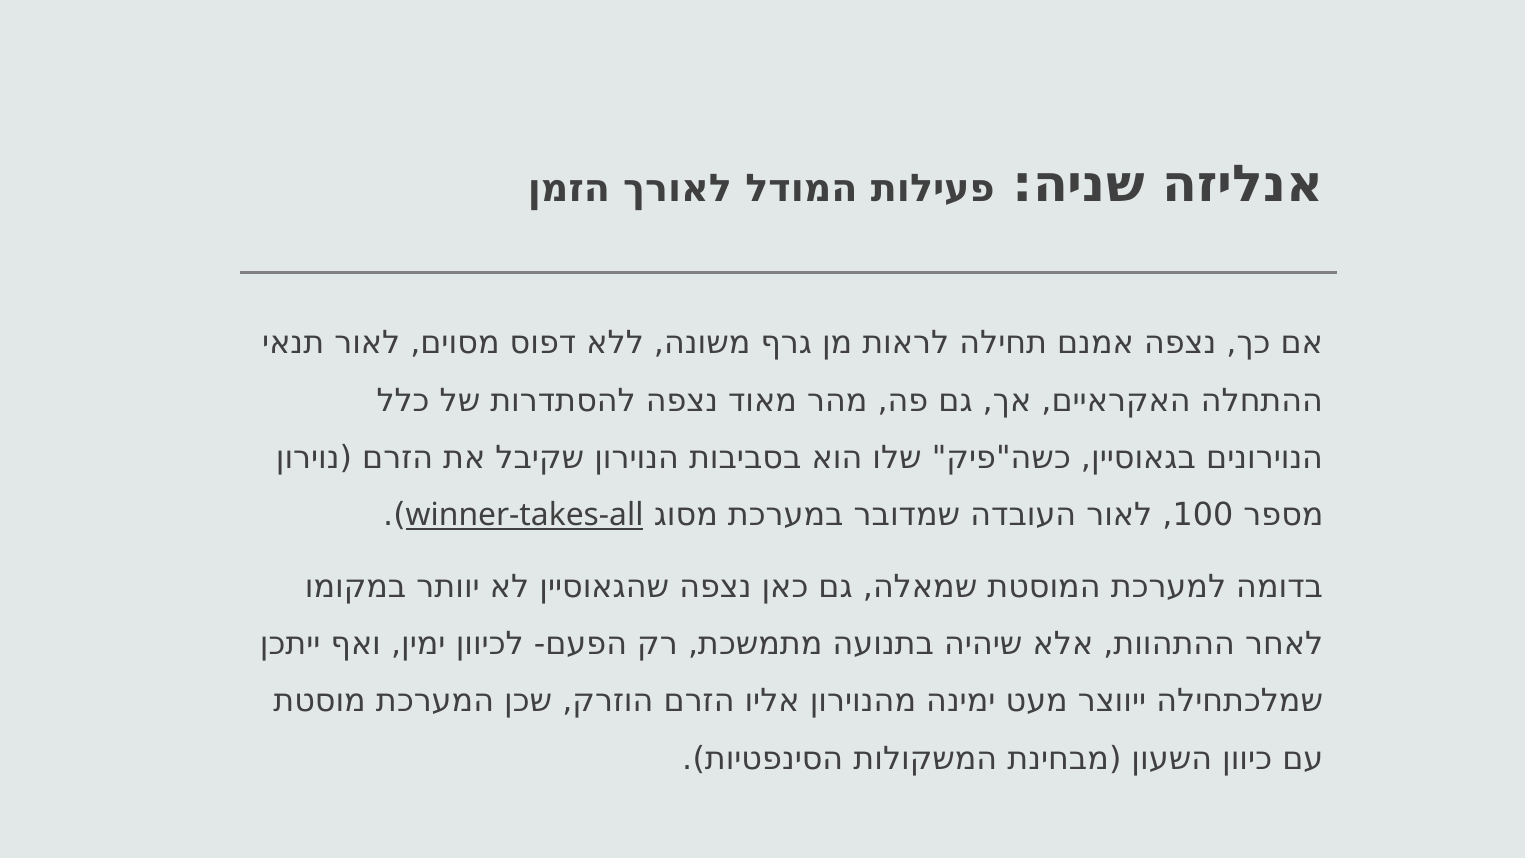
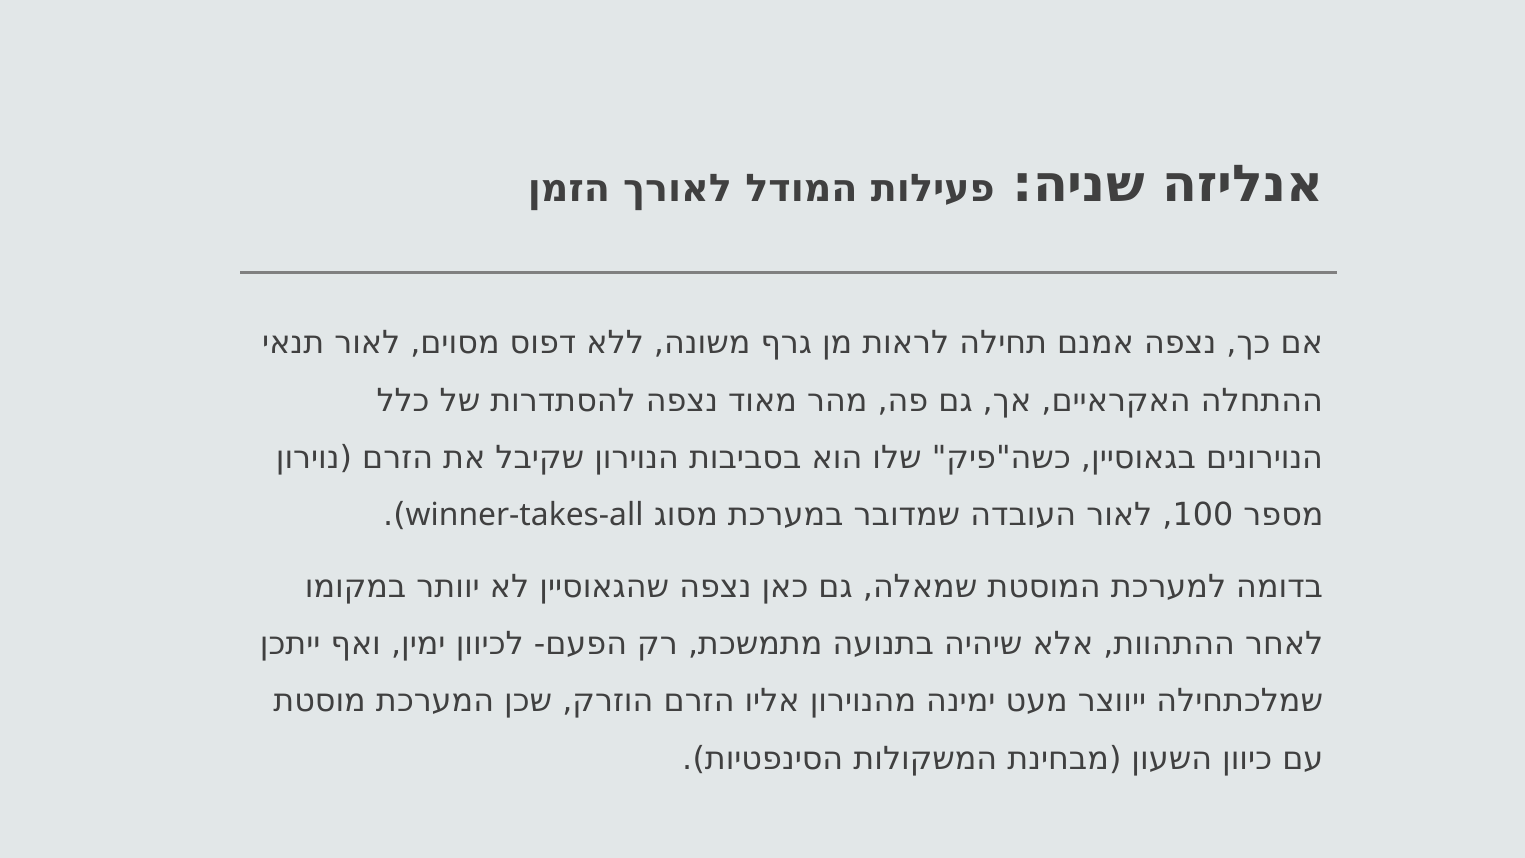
winner-takes-all underline: present -> none
